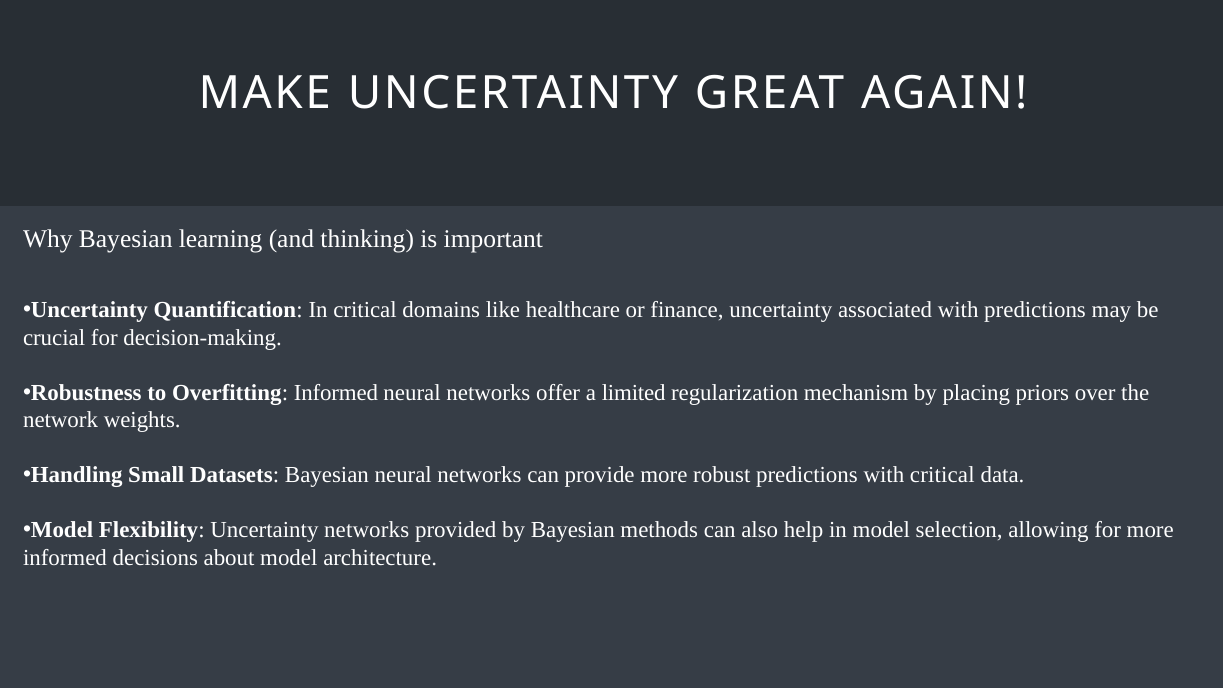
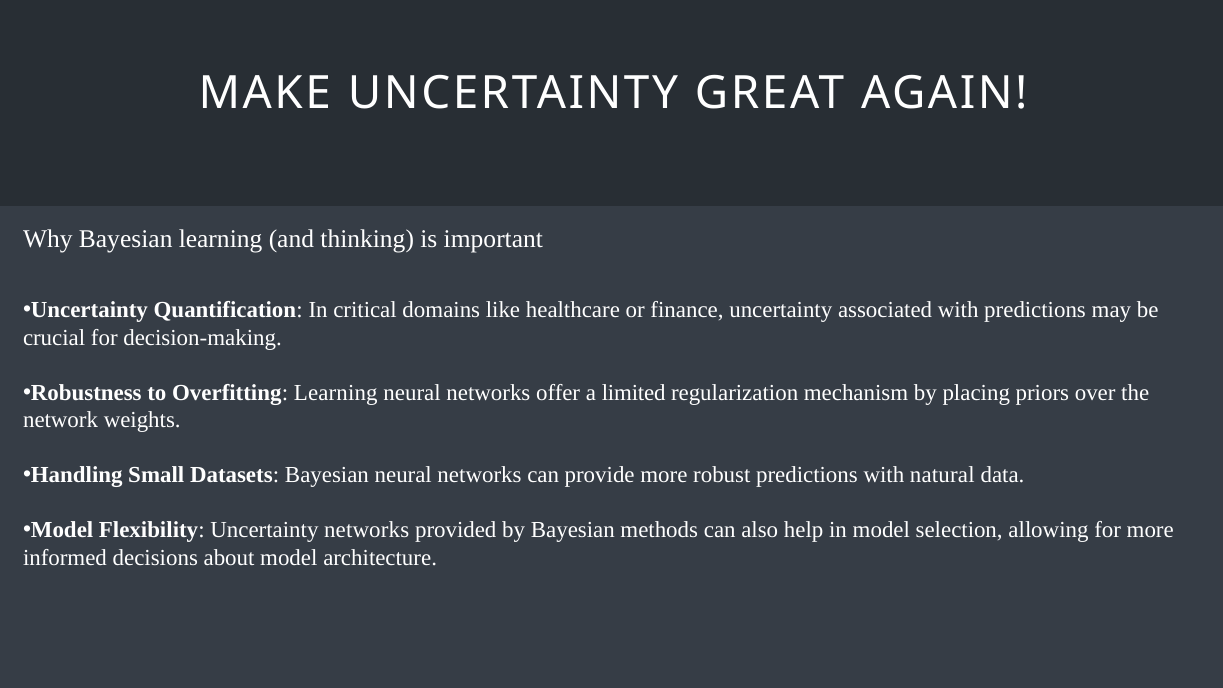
Overfitting Informed: Informed -> Learning
with critical: critical -> natural
